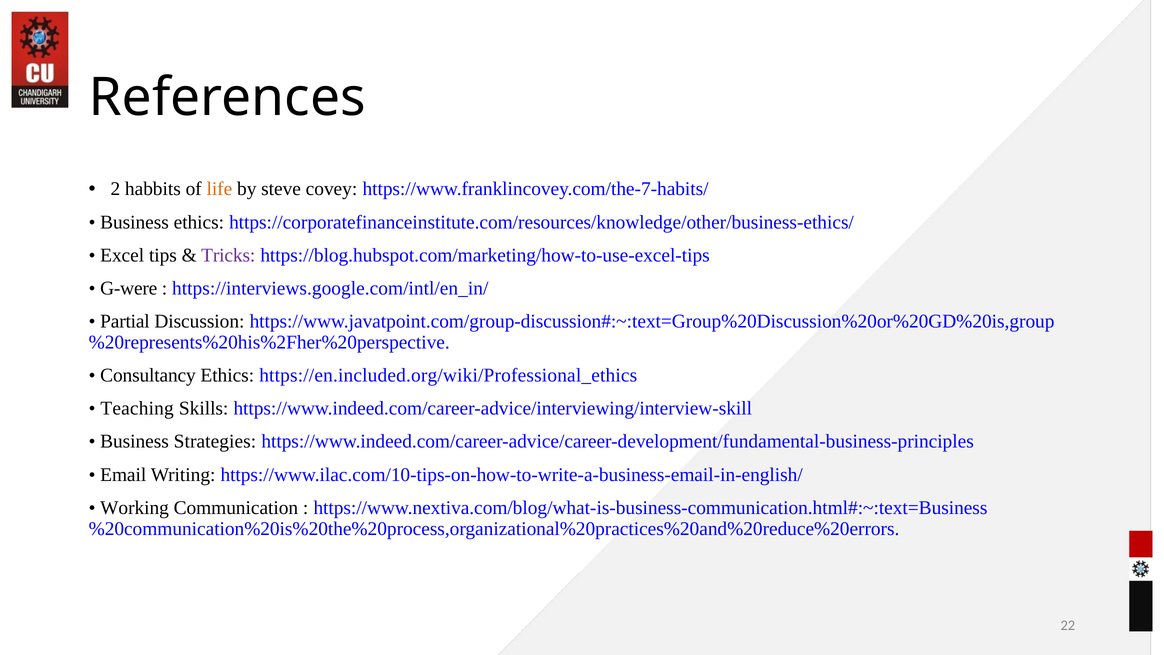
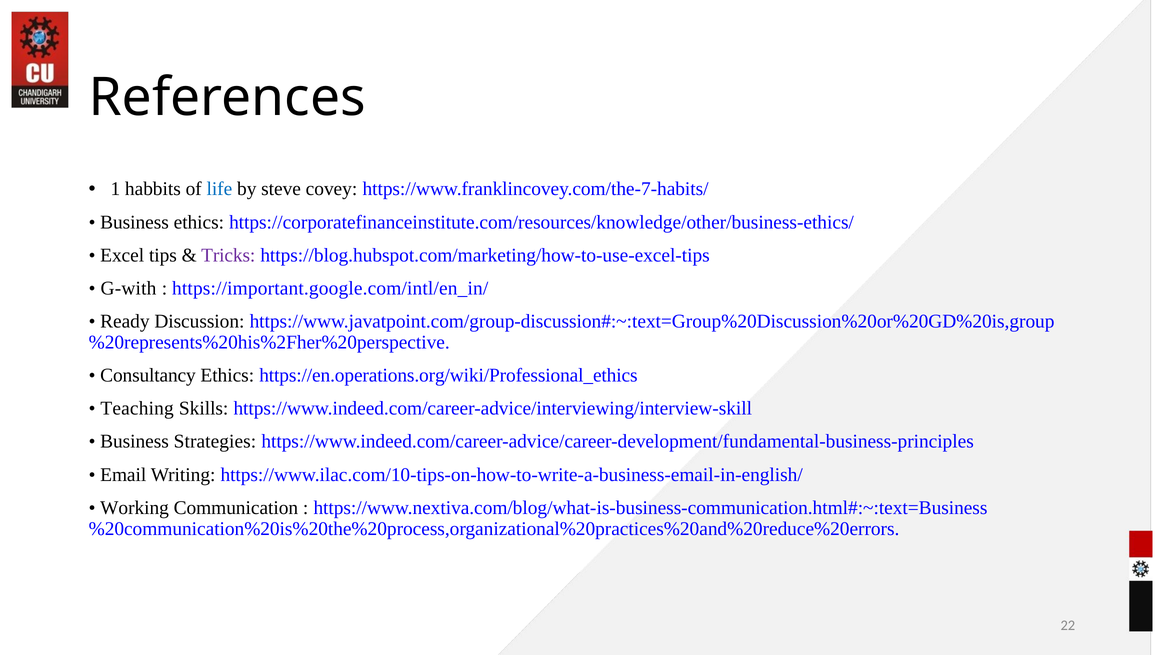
2: 2 -> 1
life colour: orange -> blue
G-were: G-were -> G-with
https://interviews.google.com/intl/en_in/: https://interviews.google.com/intl/en_in/ -> https://important.google.com/intl/en_in/
Partial: Partial -> Ready
https://en.included.org/wiki/Professional_ethics: https://en.included.org/wiki/Professional_ethics -> https://en.operations.org/wiki/Professional_ethics
